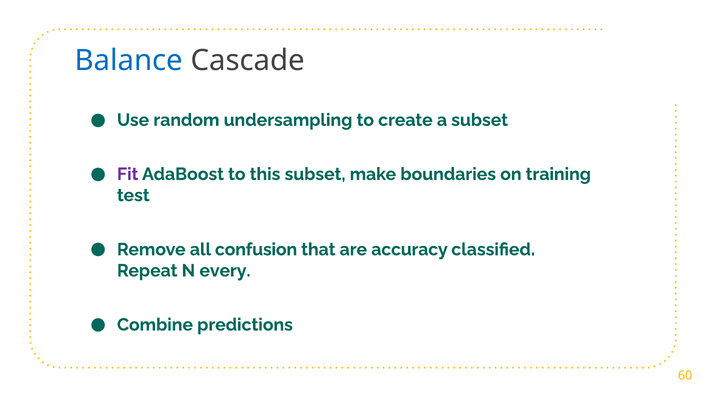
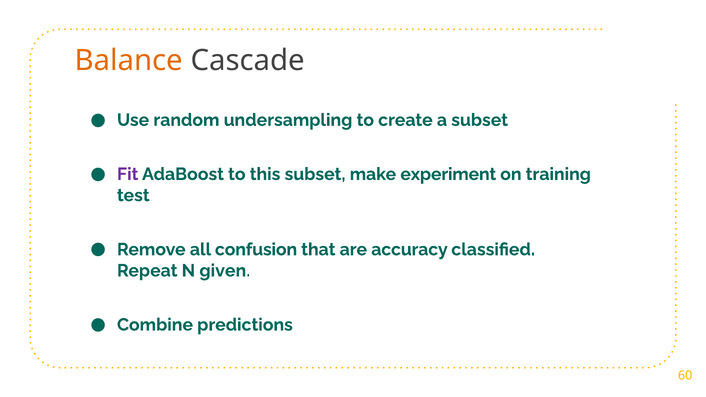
Balance colour: blue -> orange
boundaries: boundaries -> experiment
every: every -> given
